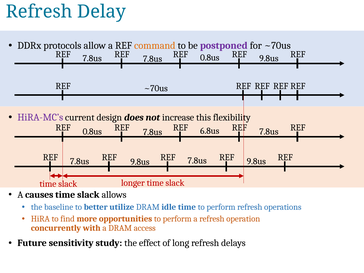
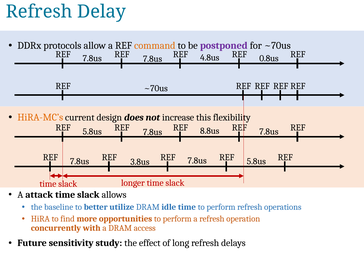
0.8us at (210, 58): 0.8us -> 4.8us
9.8us at (269, 58): 9.8us -> 0.8us
HiRA-MC’s colour: purple -> orange
6.8us: 6.8us -> 8.8us
0.8us at (92, 132): 0.8us -> 5.8us
9.8us at (256, 161): 9.8us -> 5.8us
9.8us at (140, 162): 9.8us -> 3.8us
causes: causes -> attack
